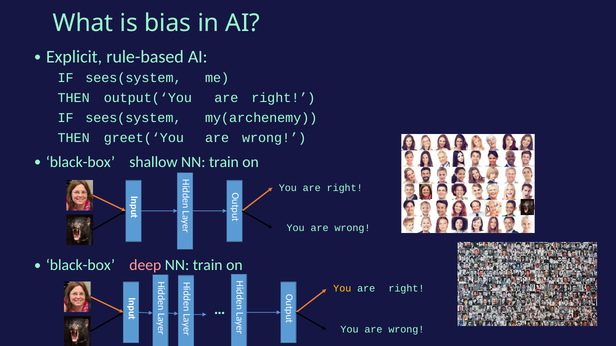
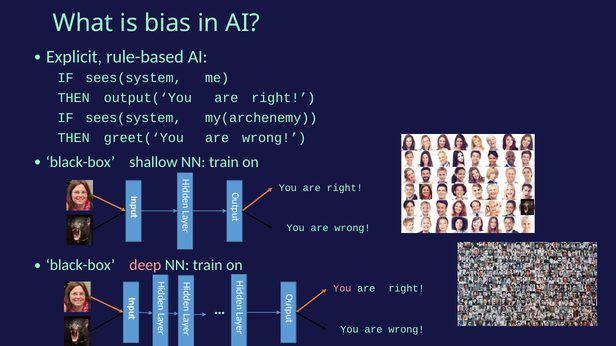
You at (342, 289) colour: yellow -> pink
